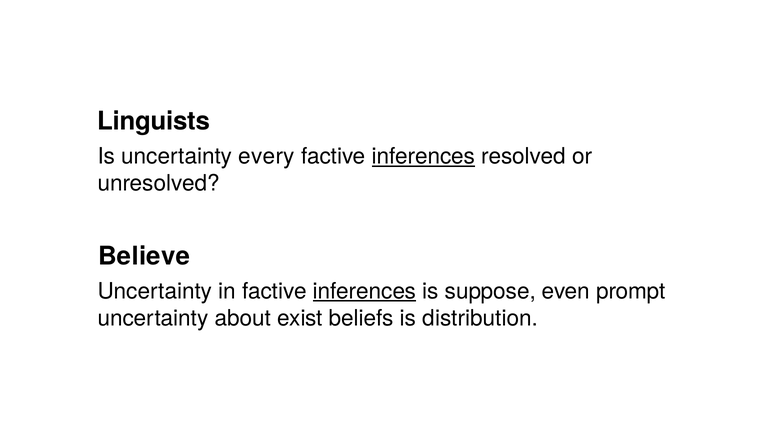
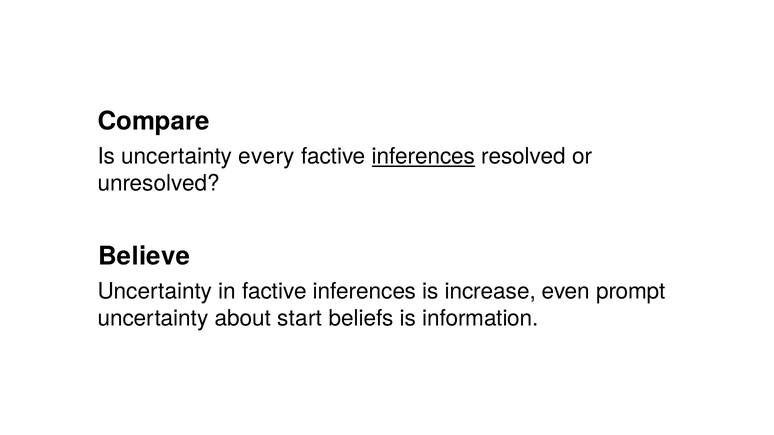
Linguists: Linguists -> Compare
inferences at (365, 291) underline: present -> none
suppose: suppose -> increase
exist: exist -> start
distribution: distribution -> information
